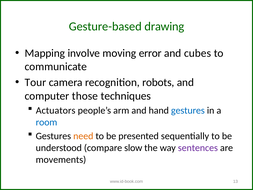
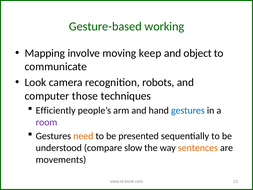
drawing: drawing -> working
error: error -> keep
cubes: cubes -> object
Tour: Tour -> Look
Actuators: Actuators -> Efficiently
room colour: blue -> purple
sentences colour: purple -> orange
